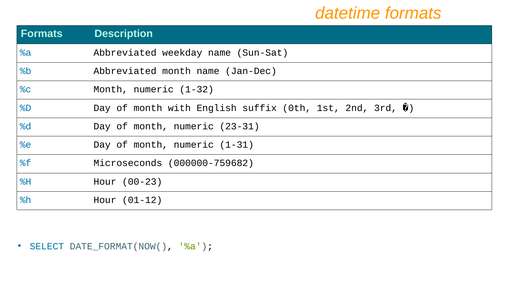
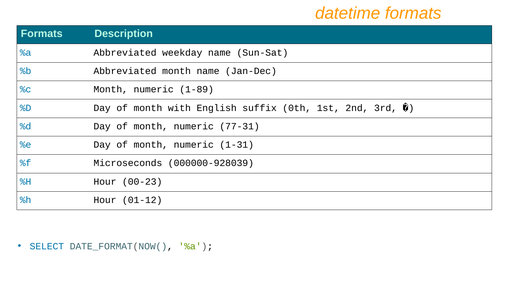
1-32: 1-32 -> 1-89
23-31: 23-31 -> 77-31
000000-759682: 000000-759682 -> 000000-928039
